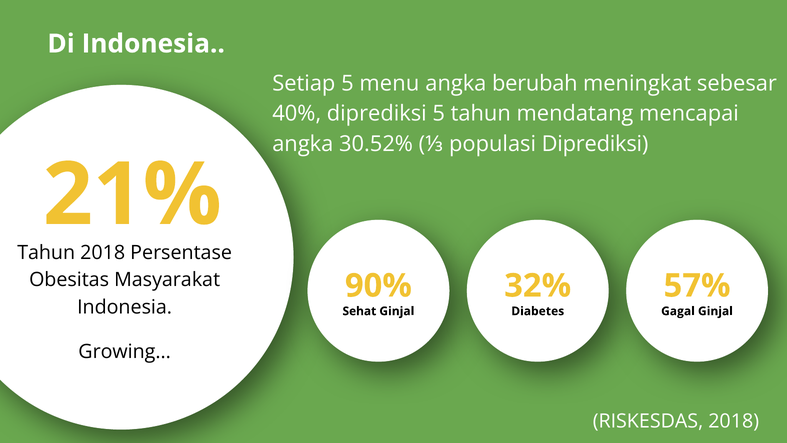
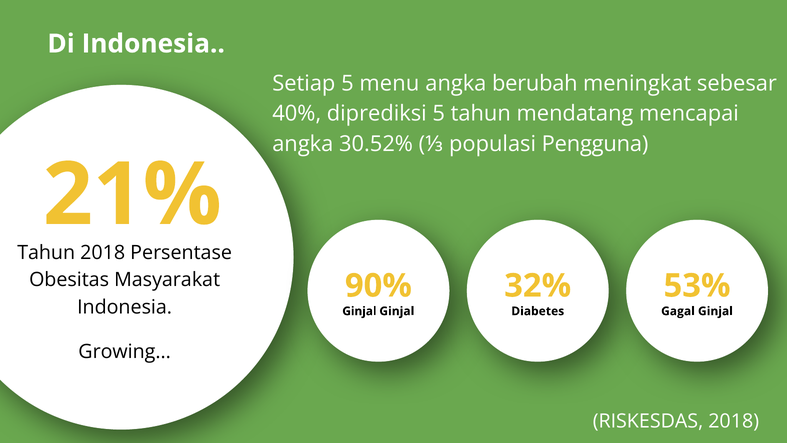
populasi Diprediksi: Diprediksi -> Pengguna
57%: 57% -> 53%
Sehat at (359, 311): Sehat -> Ginjal
